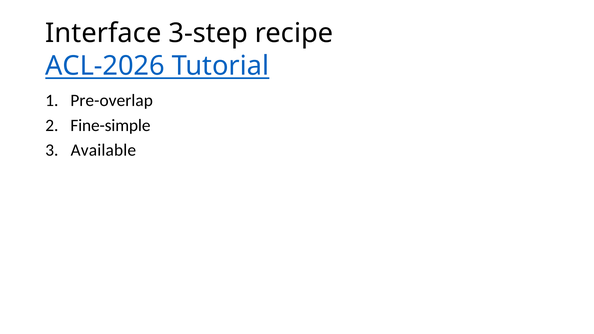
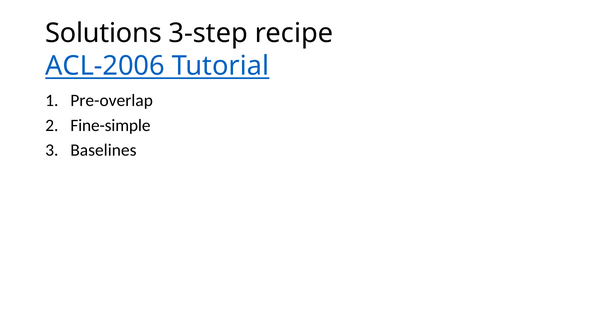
Interface: Interface -> Solutions
ACL-2026: ACL-2026 -> ACL-2006
Available: Available -> Baselines
